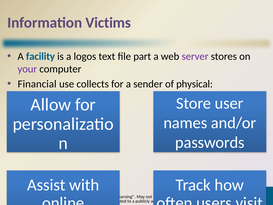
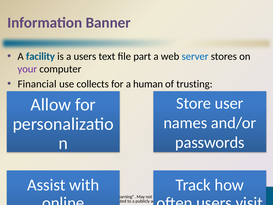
Victims: Victims -> Banner
a logos: logos -> users
server colour: purple -> blue
sender: sender -> human
physical: physical -> trusting
